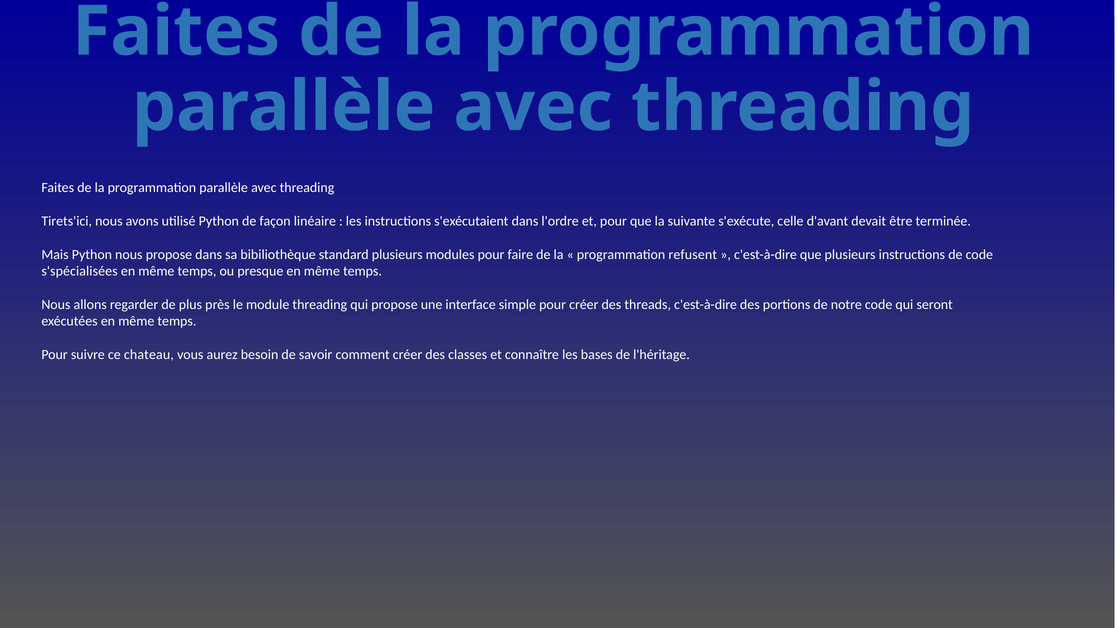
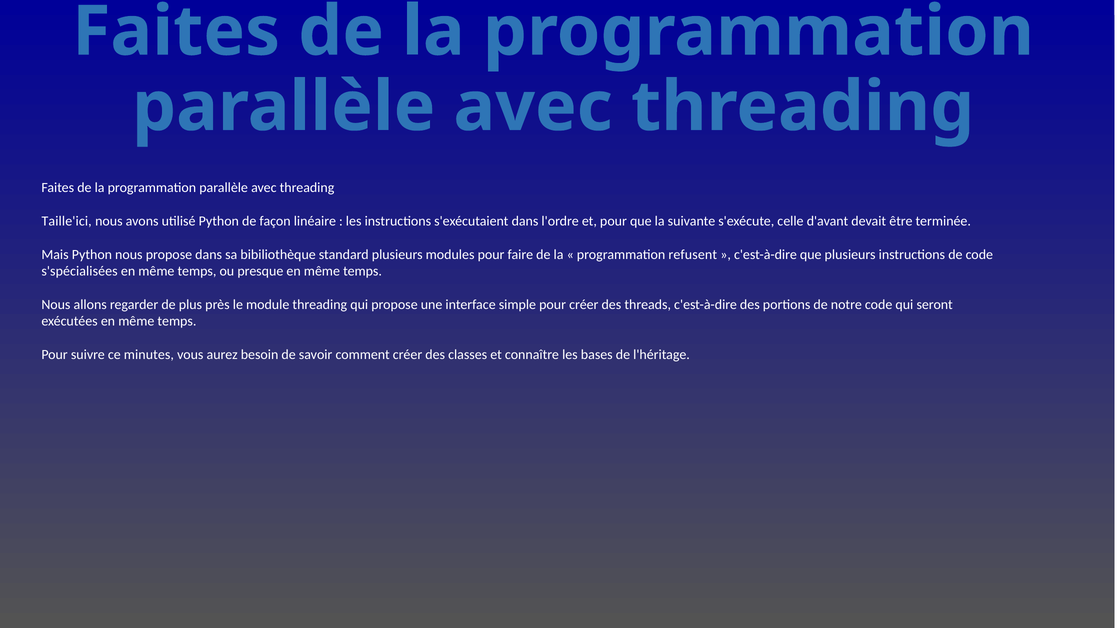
Tirets'ici: Tirets'ici -> Taille'ici
chateau: chateau -> minutes
